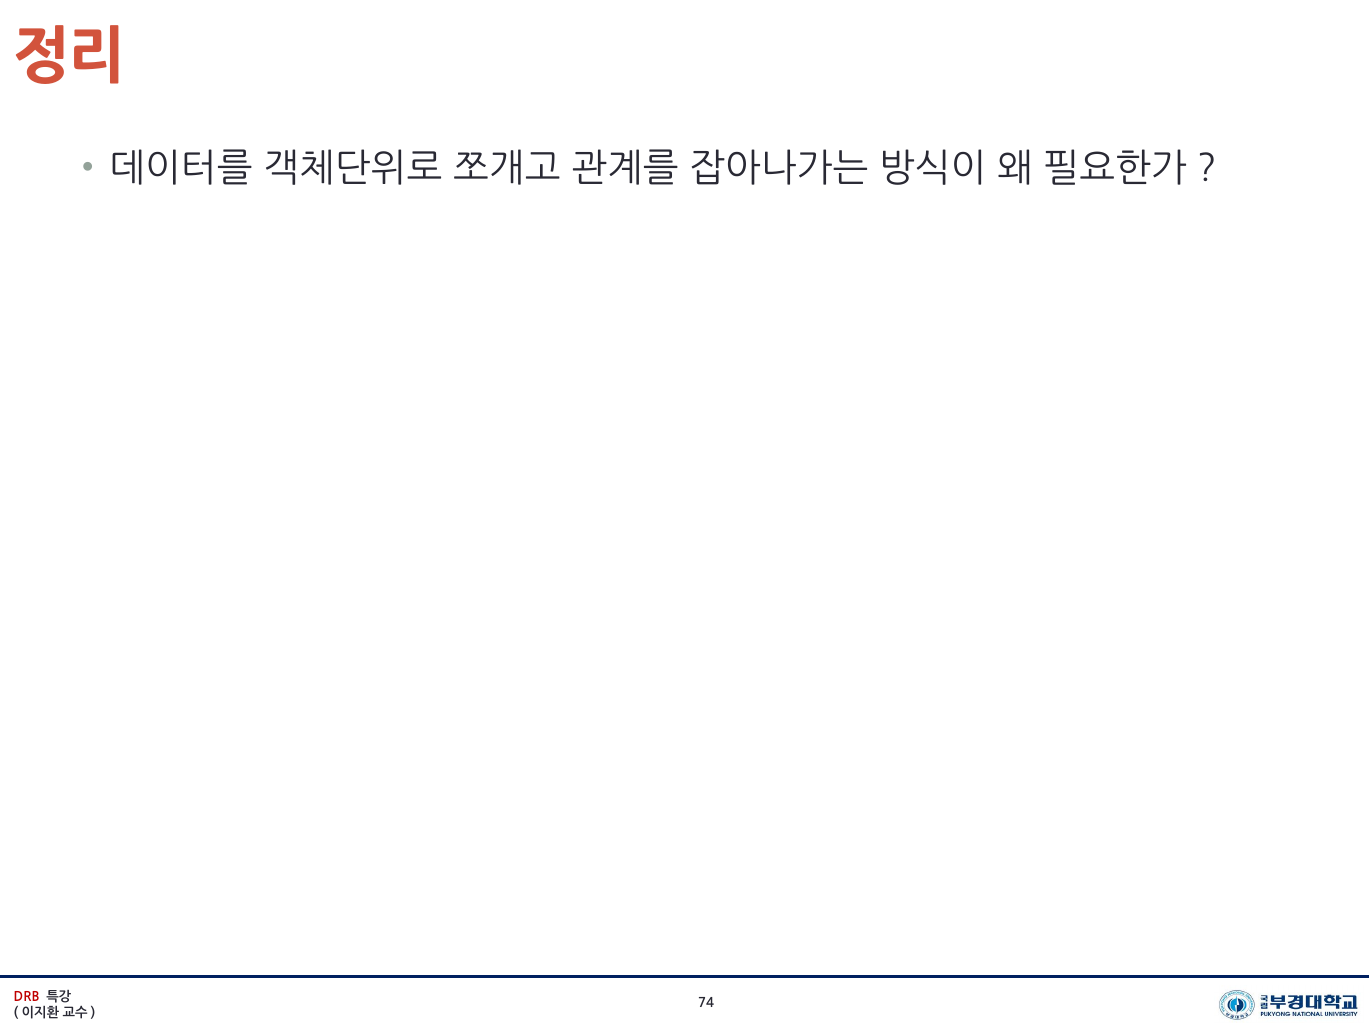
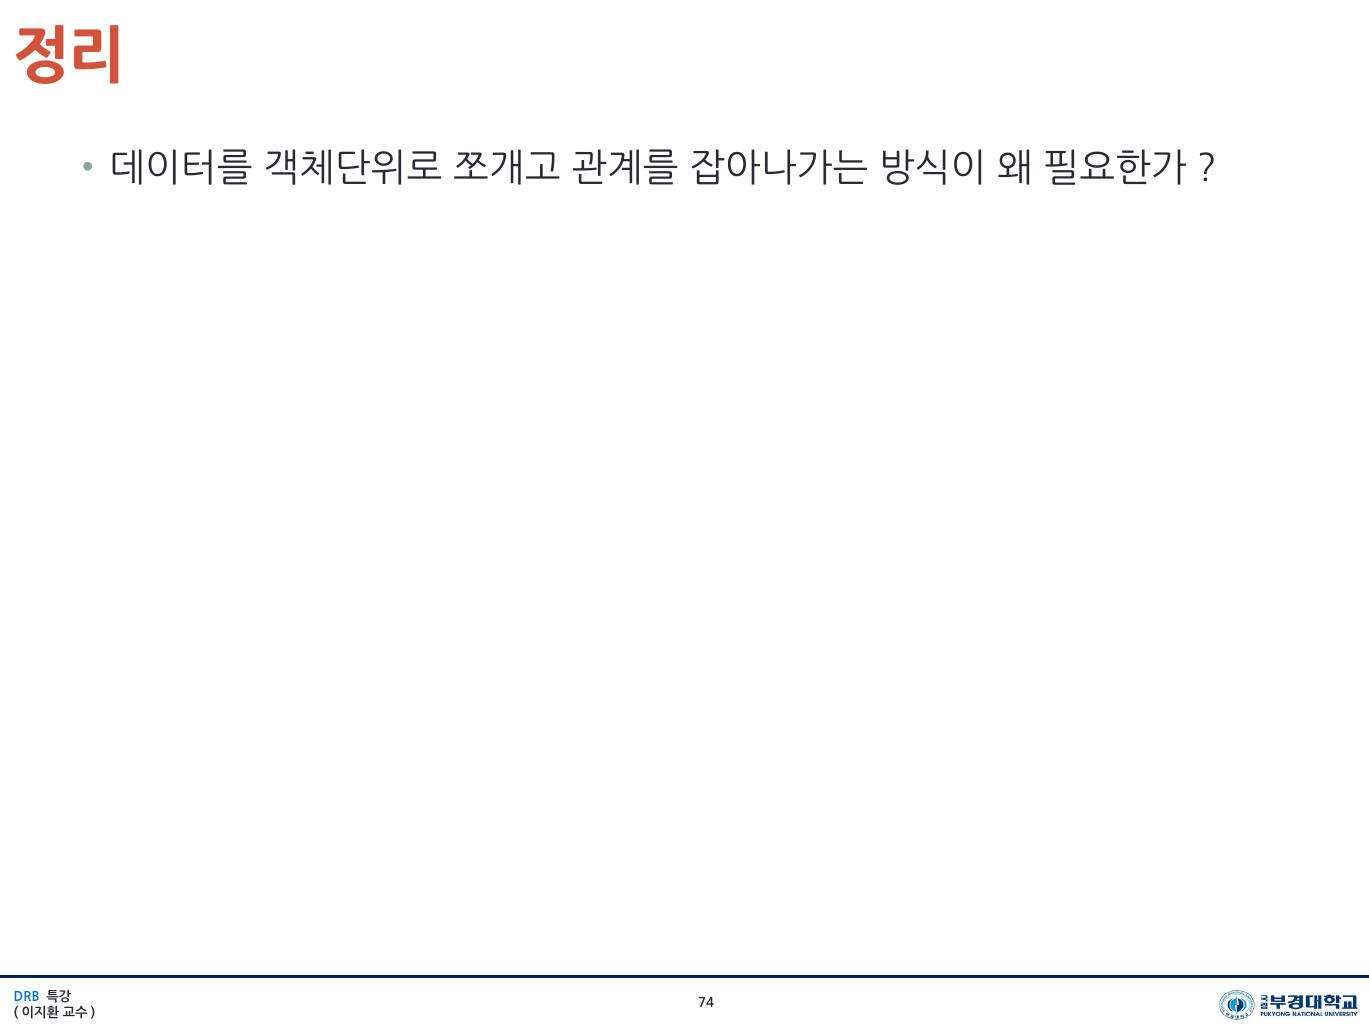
DRB colour: red -> blue
